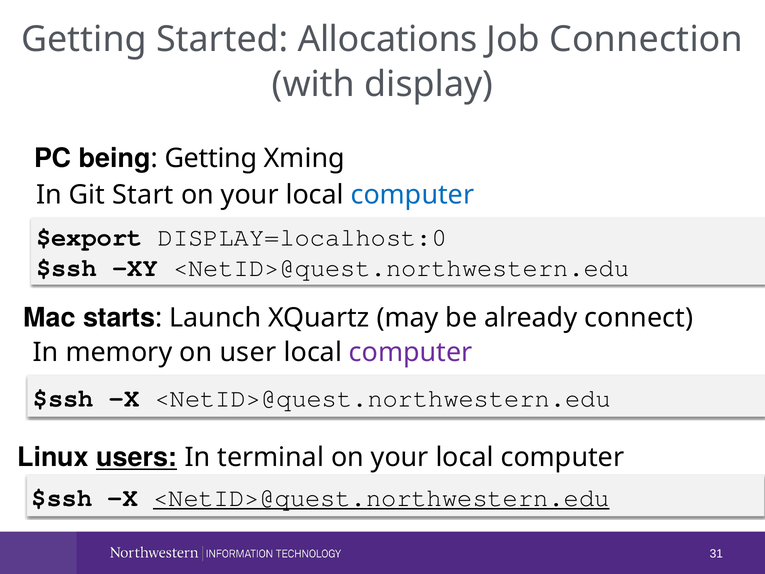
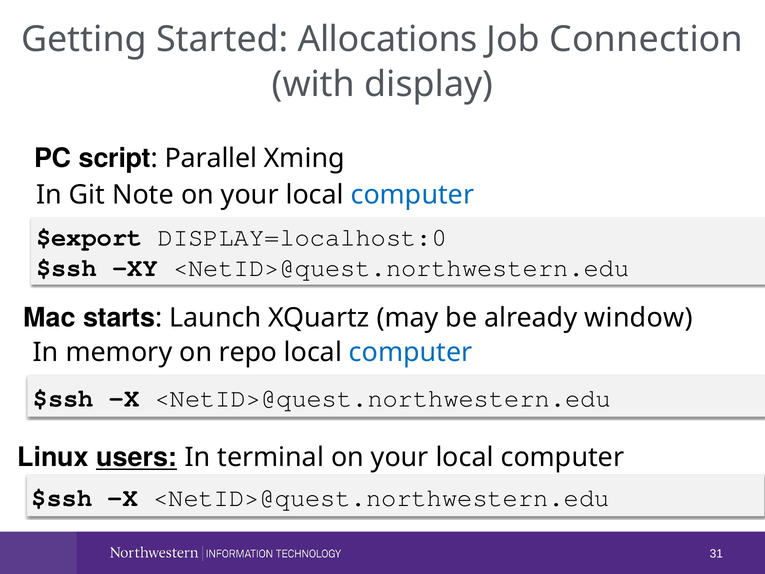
being: being -> script
Getting at (211, 158): Getting -> Parallel
Start: Start -> Note
connect: connect -> window
user: user -> repo
computer at (411, 352) colour: purple -> blue
<NetID>@quest.northwestern.edu at (381, 498) underline: present -> none
